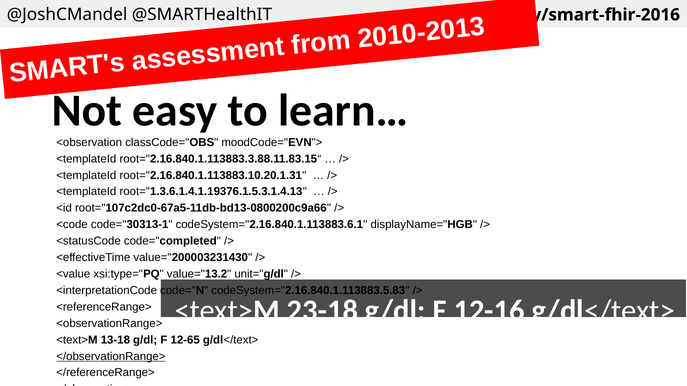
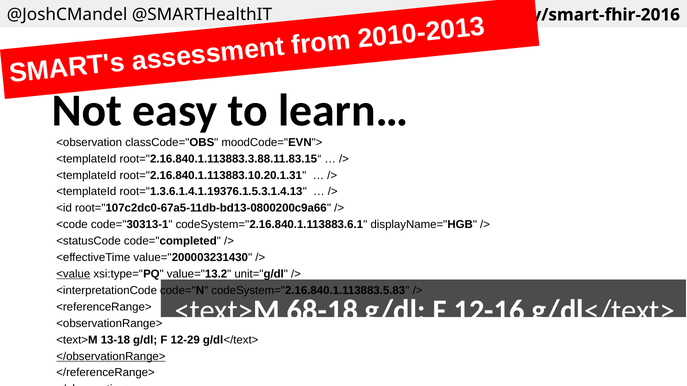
<value underline: none -> present
23-18: 23-18 -> 68-18
12-65: 12-65 -> 12-29
